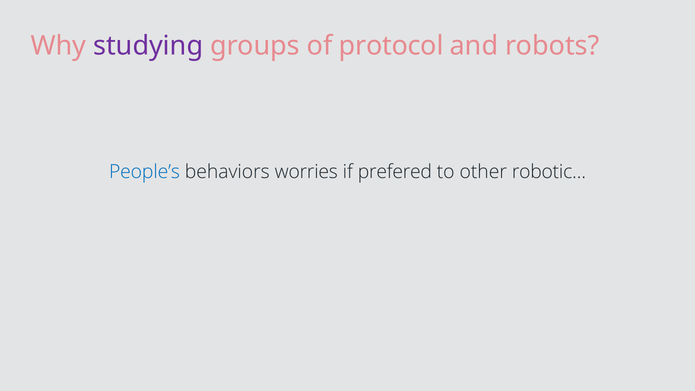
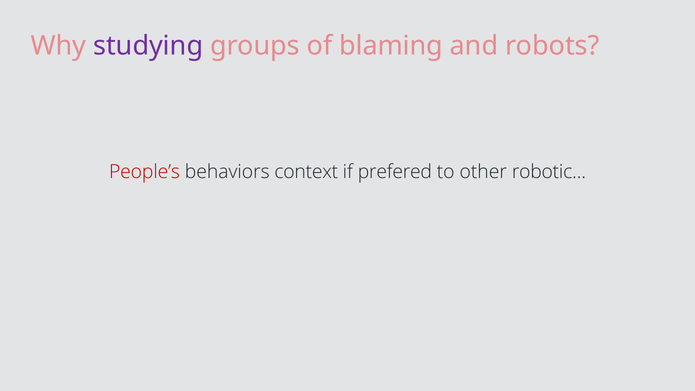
protocol: protocol -> blaming
People’s colour: blue -> red
worries: worries -> context
